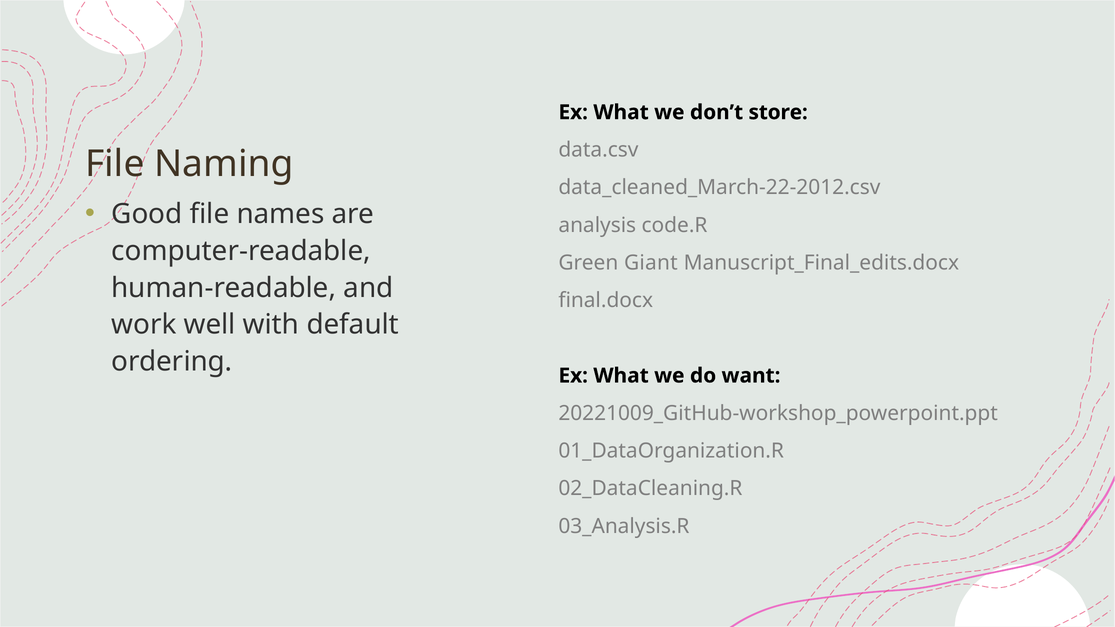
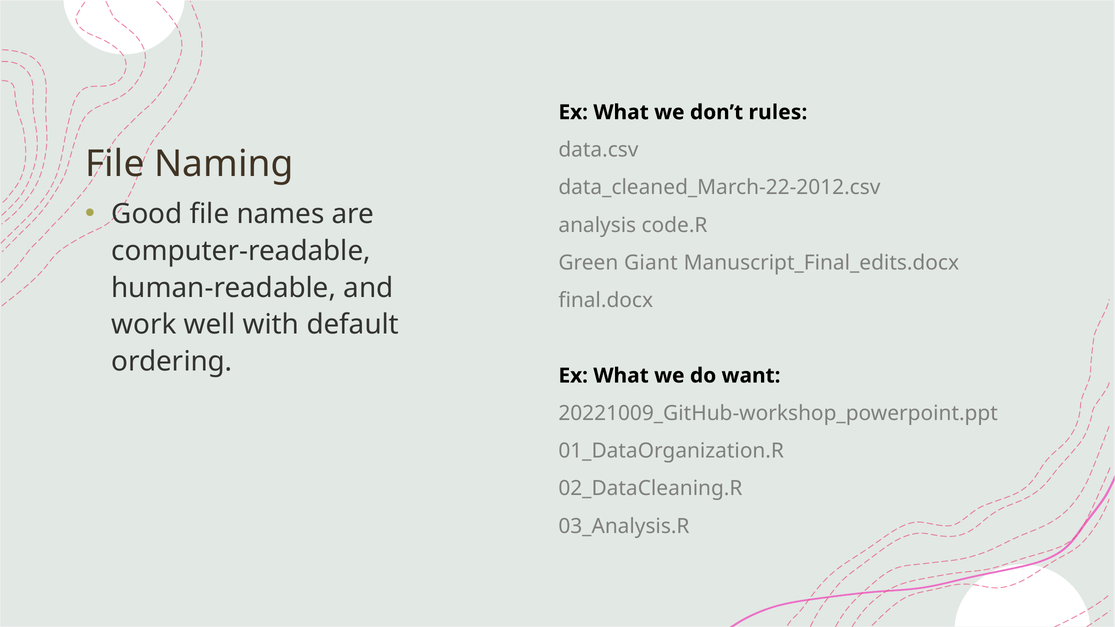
store: store -> rules
